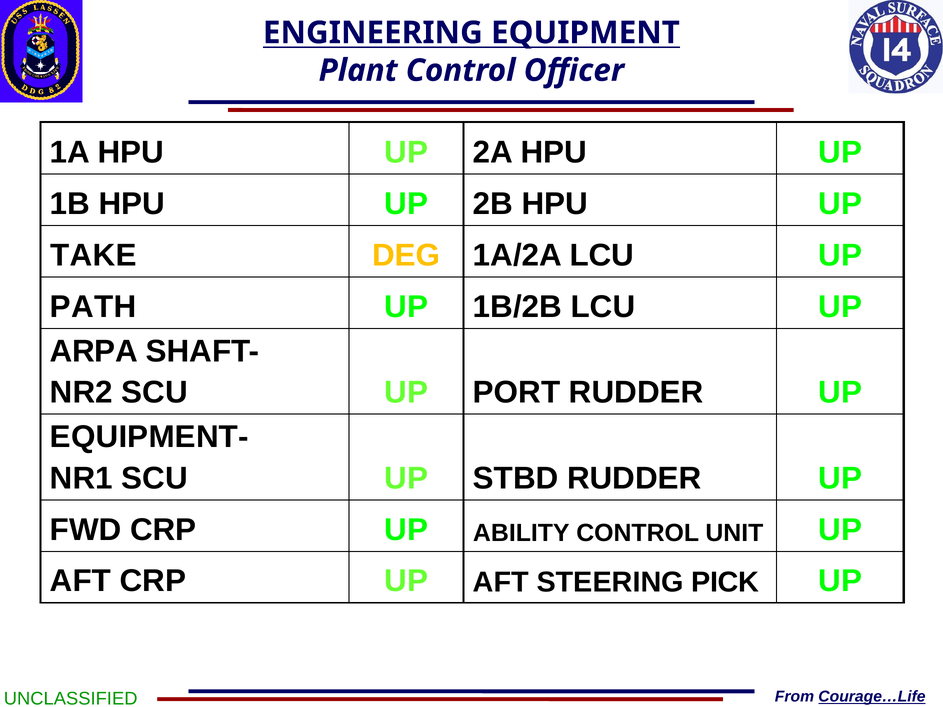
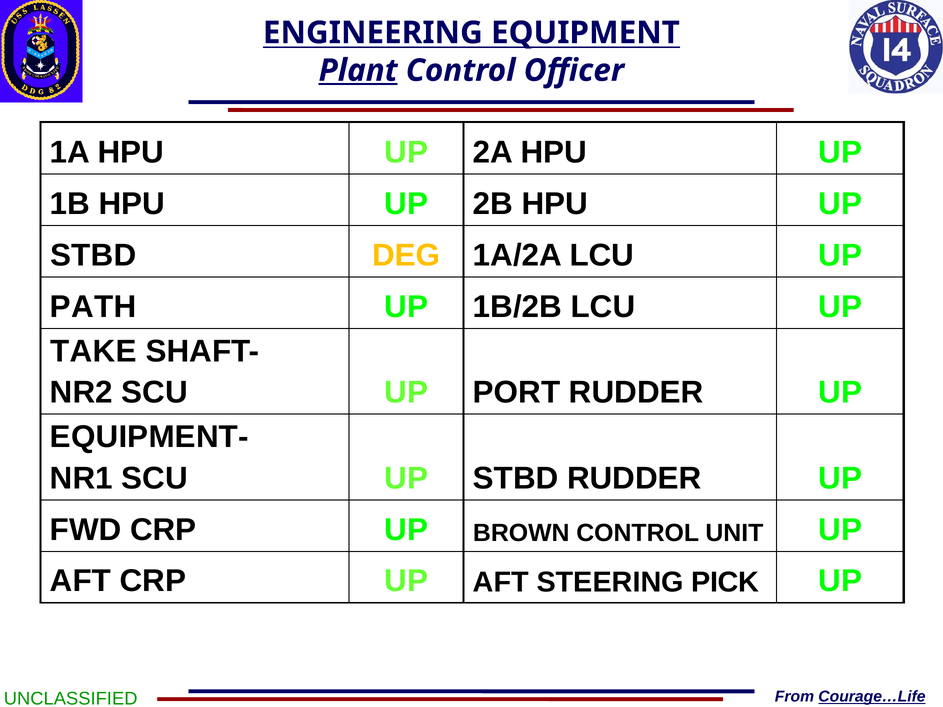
Plant underline: none -> present
TAKE at (93, 255): TAKE -> STBD
ARPA: ARPA -> TAKE
ABILITY: ABILITY -> BROWN
